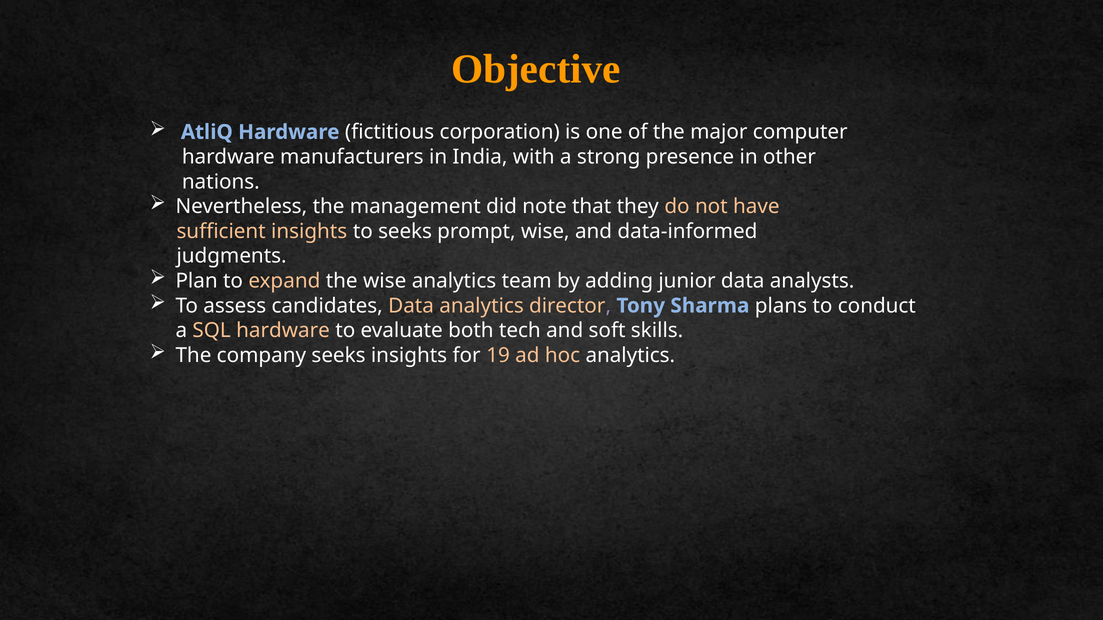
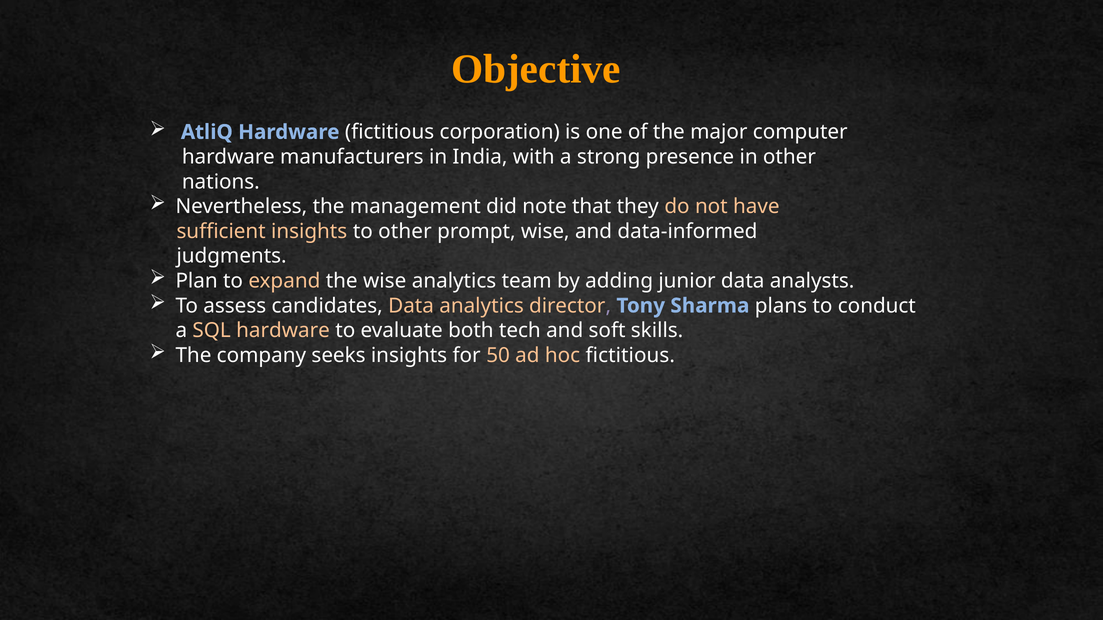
to seeks: seeks -> other
19: 19 -> 50
hoc analytics: analytics -> fictitious
